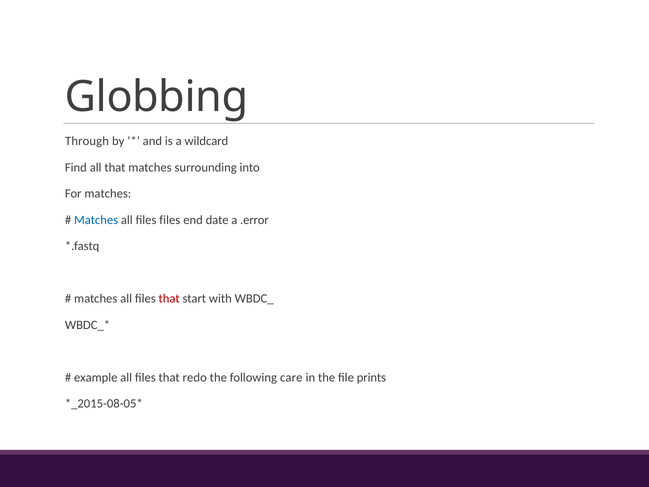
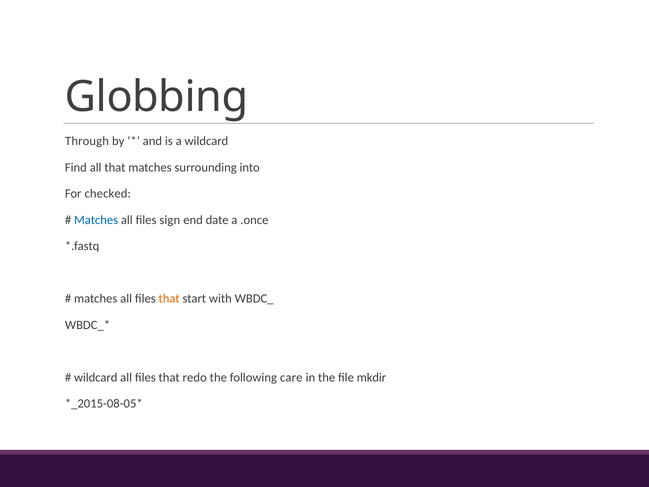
For matches: matches -> checked
files files: files -> sign
.error: .error -> .once
that at (169, 299) colour: red -> orange
example at (96, 377): example -> wildcard
prints: prints -> mkdir
